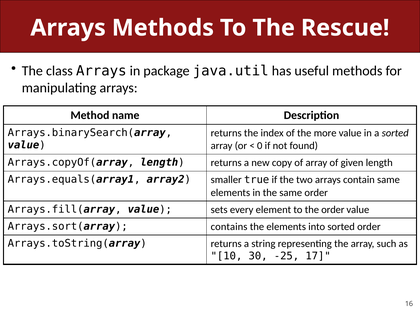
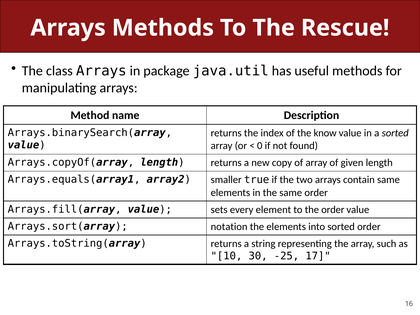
more: more -> know
contains: contains -> notation
